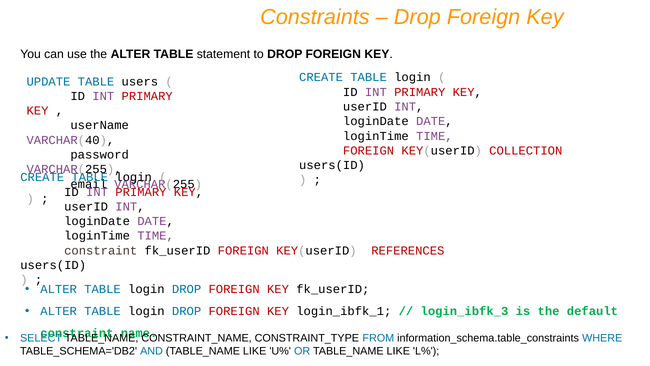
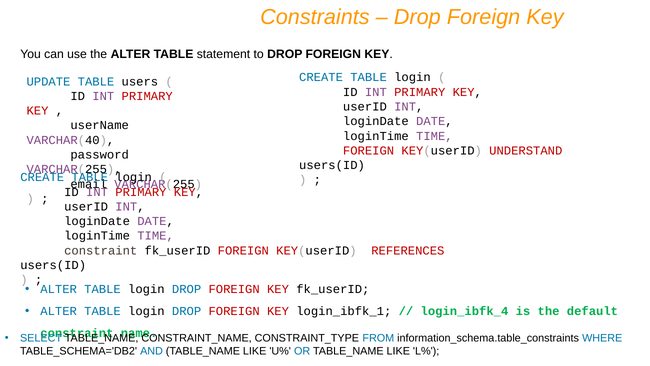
COLLECTION: COLLECTION -> UNDERSTAND
login_ibfk_3: login_ibfk_3 -> login_ibfk_4
